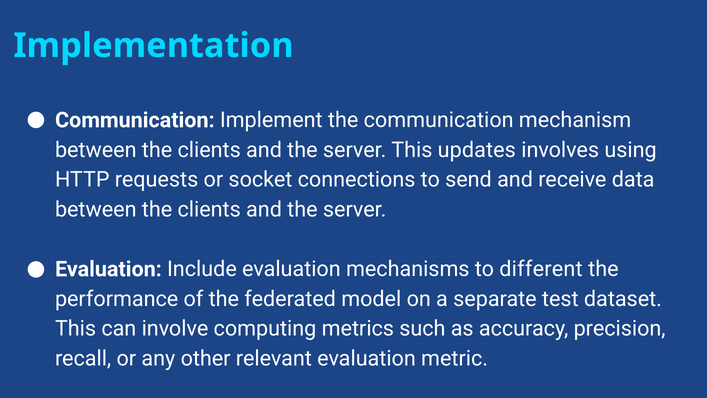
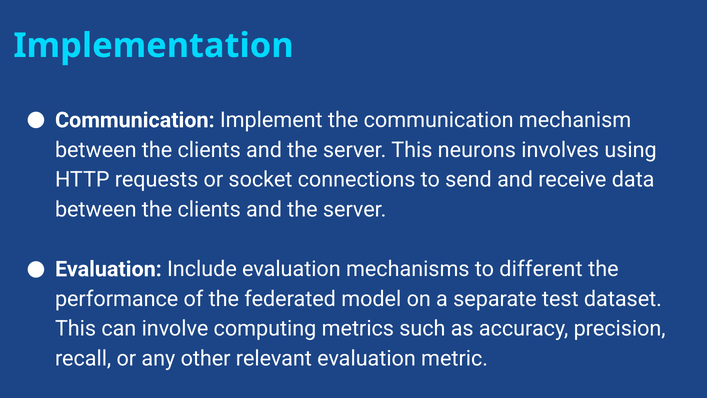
updates: updates -> neurons
